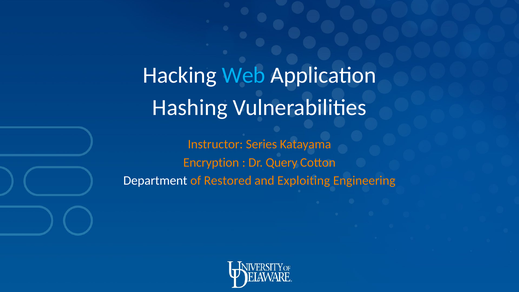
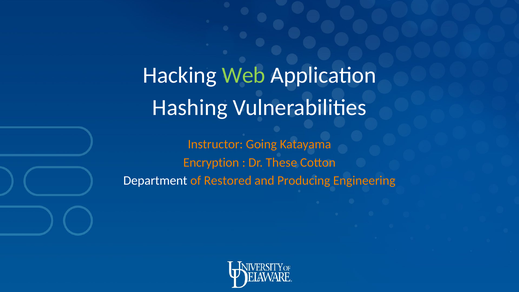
Web colour: light blue -> light green
Series: Series -> Going
Query: Query -> These
Exploiting: Exploiting -> Producing
